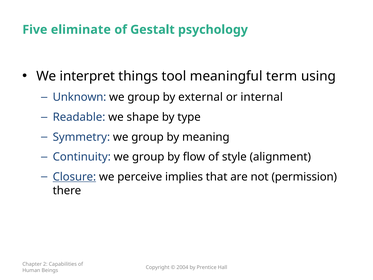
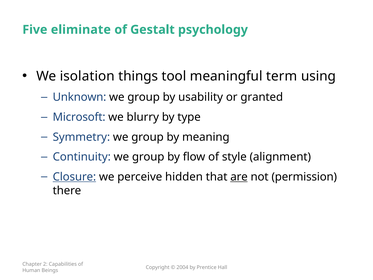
interpret: interpret -> isolation
external: external -> usability
internal: internal -> granted
Readable: Readable -> Microsoft
shape: shape -> blurry
implies: implies -> hidden
are underline: none -> present
